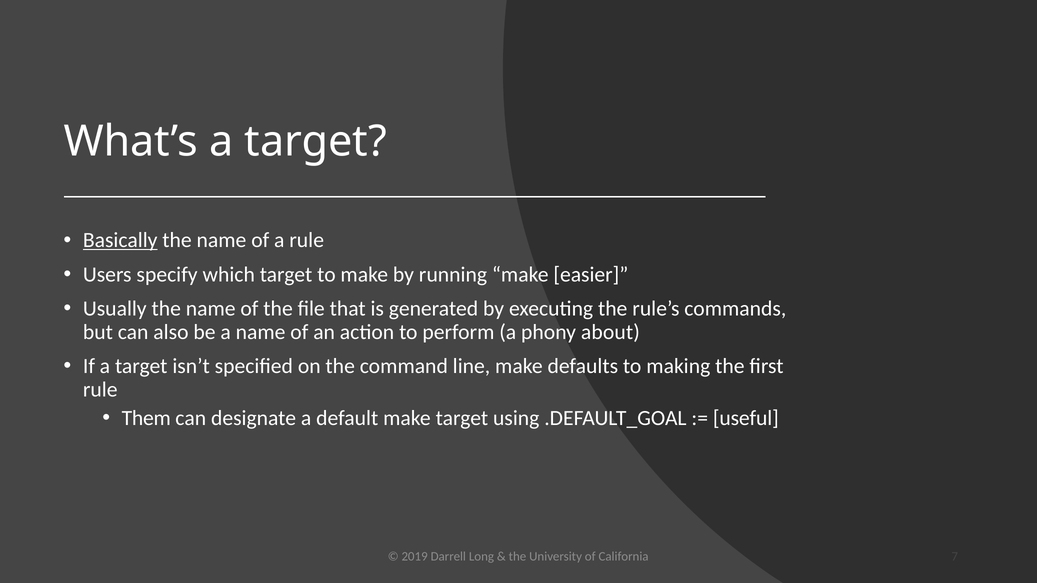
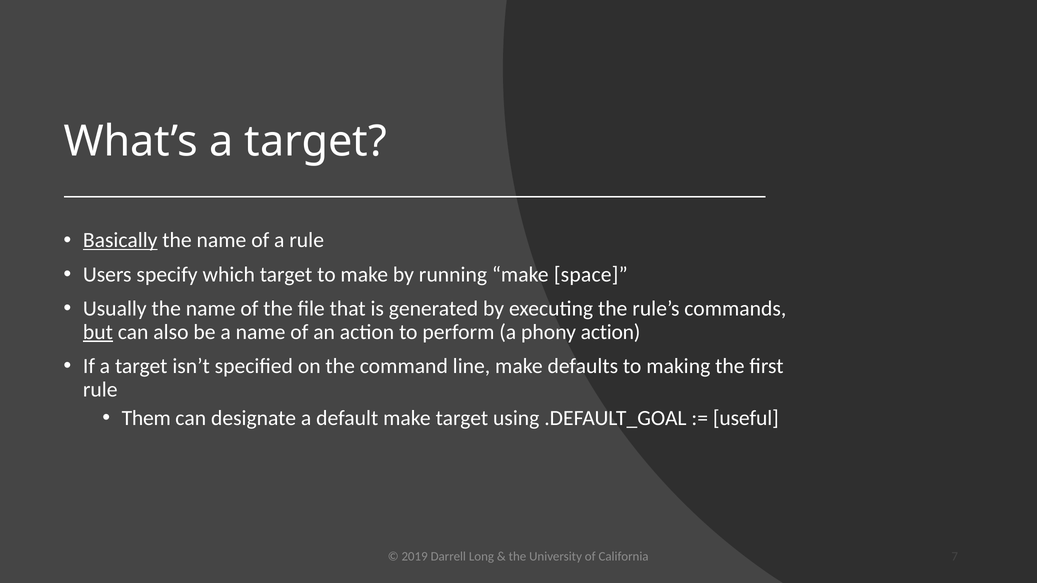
easier: easier -> space
but underline: none -> present
phony about: about -> action
